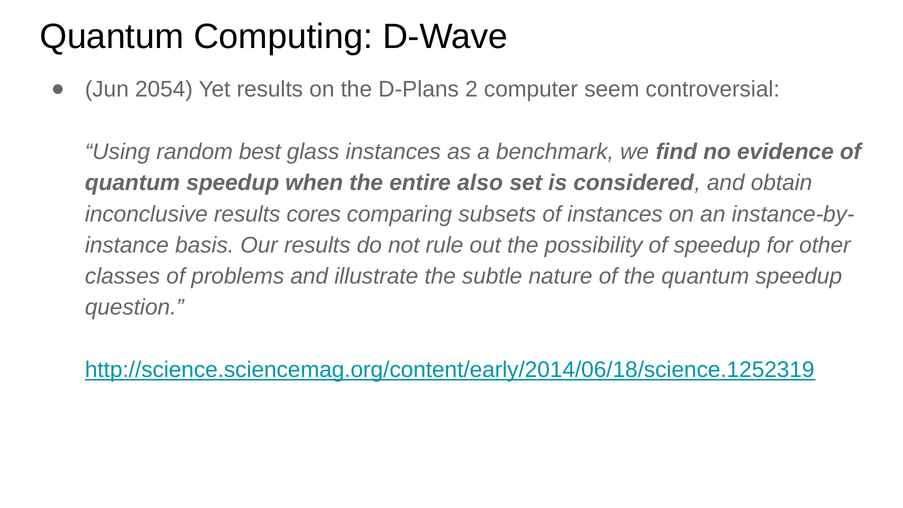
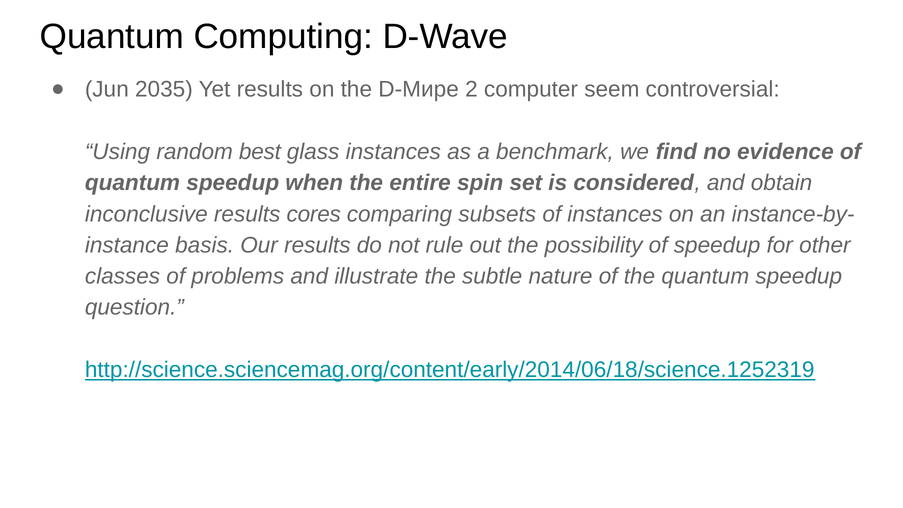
2054: 2054 -> 2035
D-Plans: D-Plans -> D-Мире
also: also -> spin
